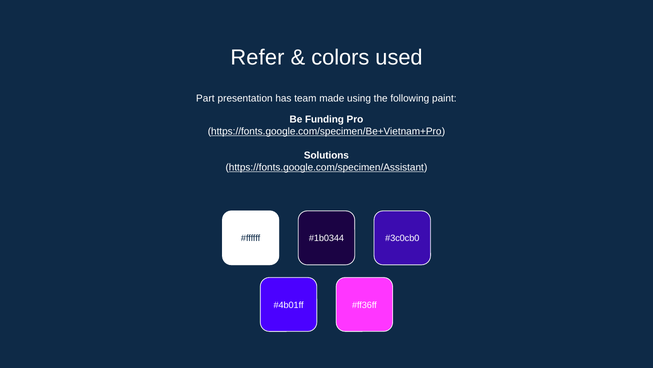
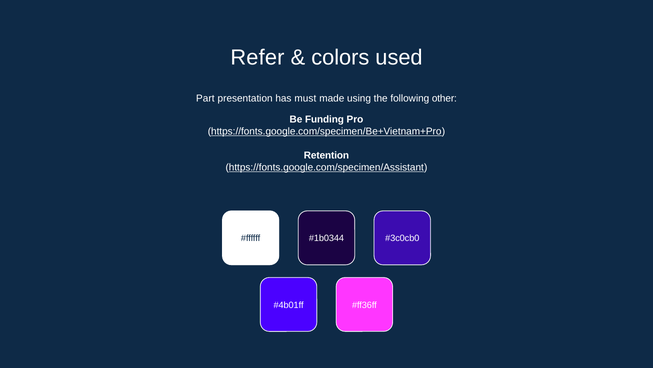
team: team -> must
paint: paint -> other
Solutions: Solutions -> Retention
